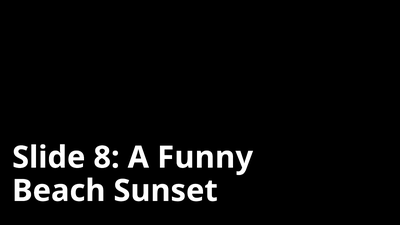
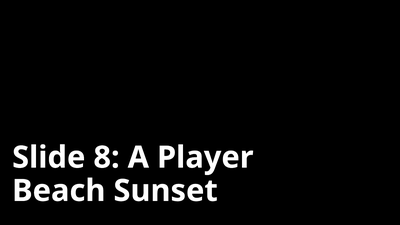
Funny: Funny -> Player
